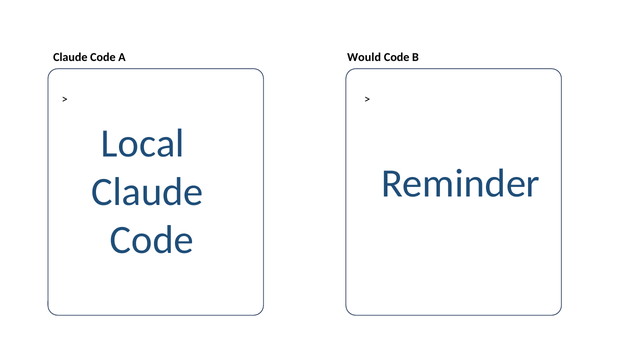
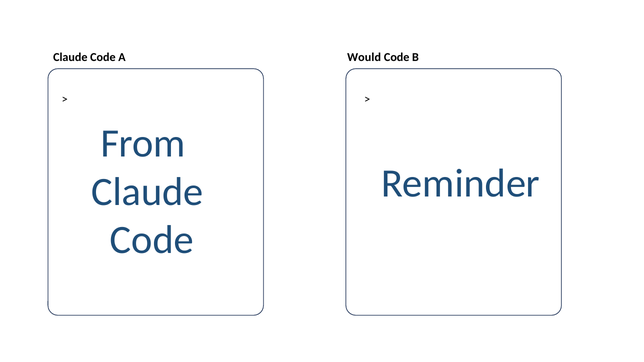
Local: Local -> From
